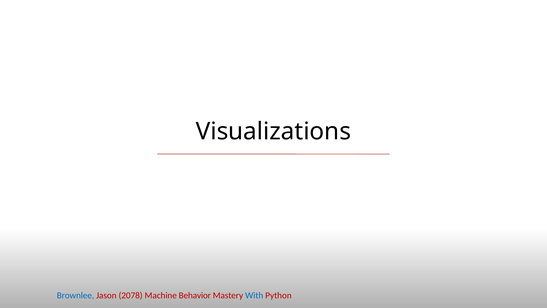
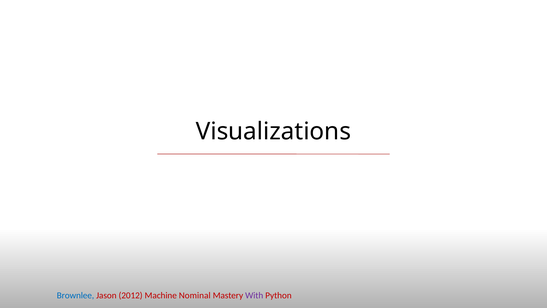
2078: 2078 -> 2012
Behavior: Behavior -> Nominal
With colour: blue -> purple
